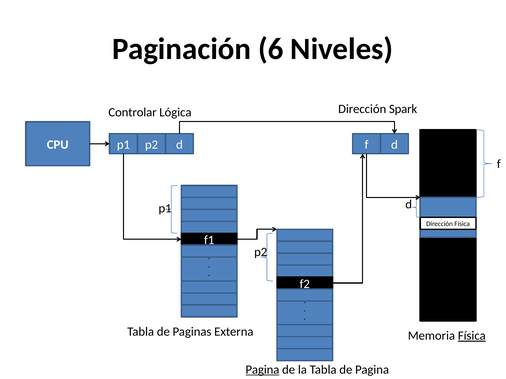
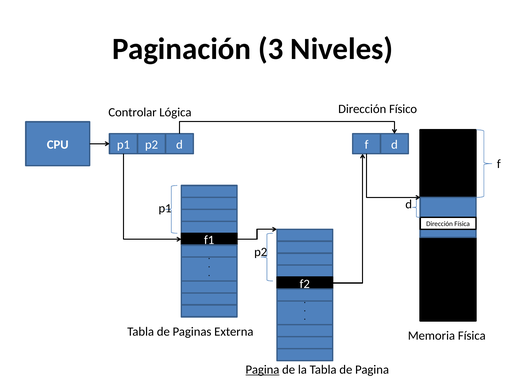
6: 6 -> 3
Spark: Spark -> Físico
Física at (472, 336) underline: present -> none
